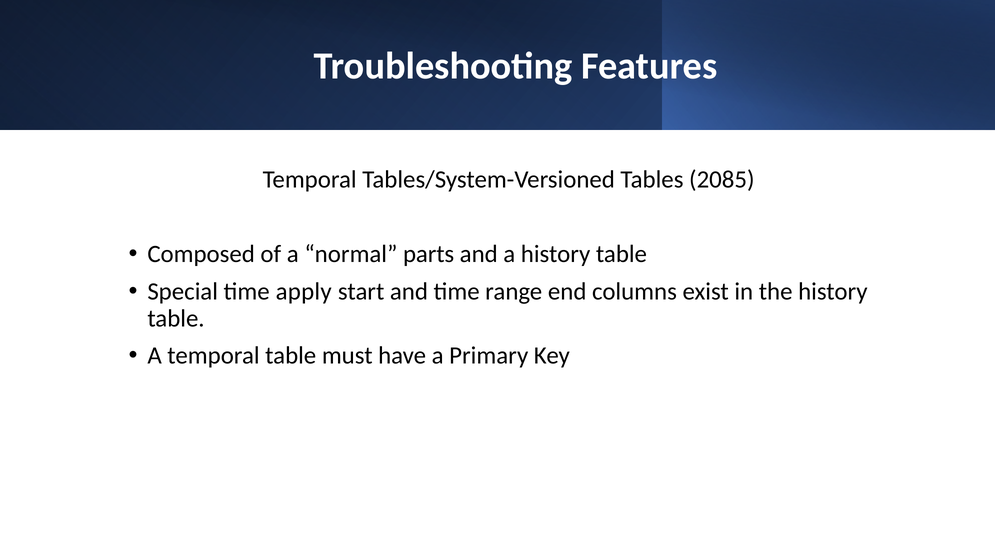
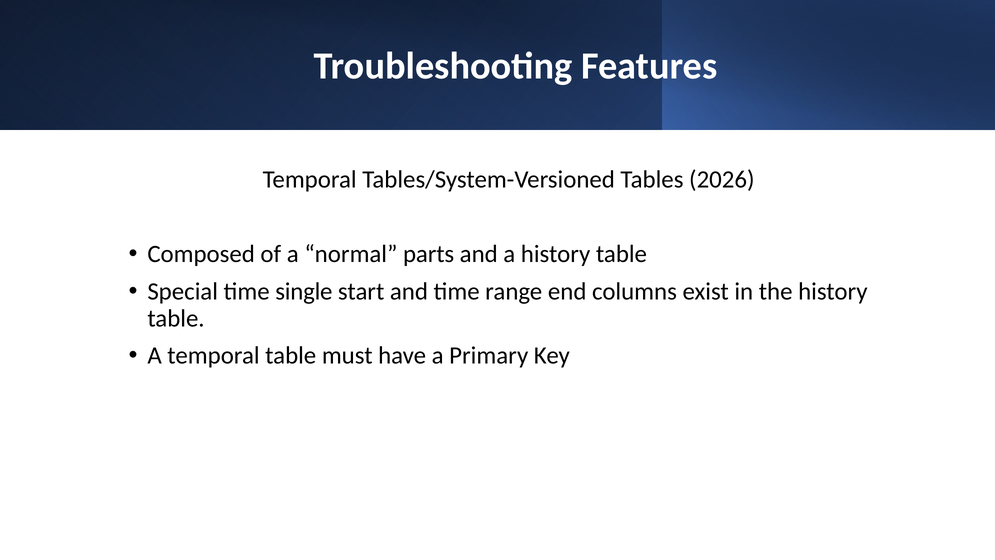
2085: 2085 -> 2026
apply: apply -> single
